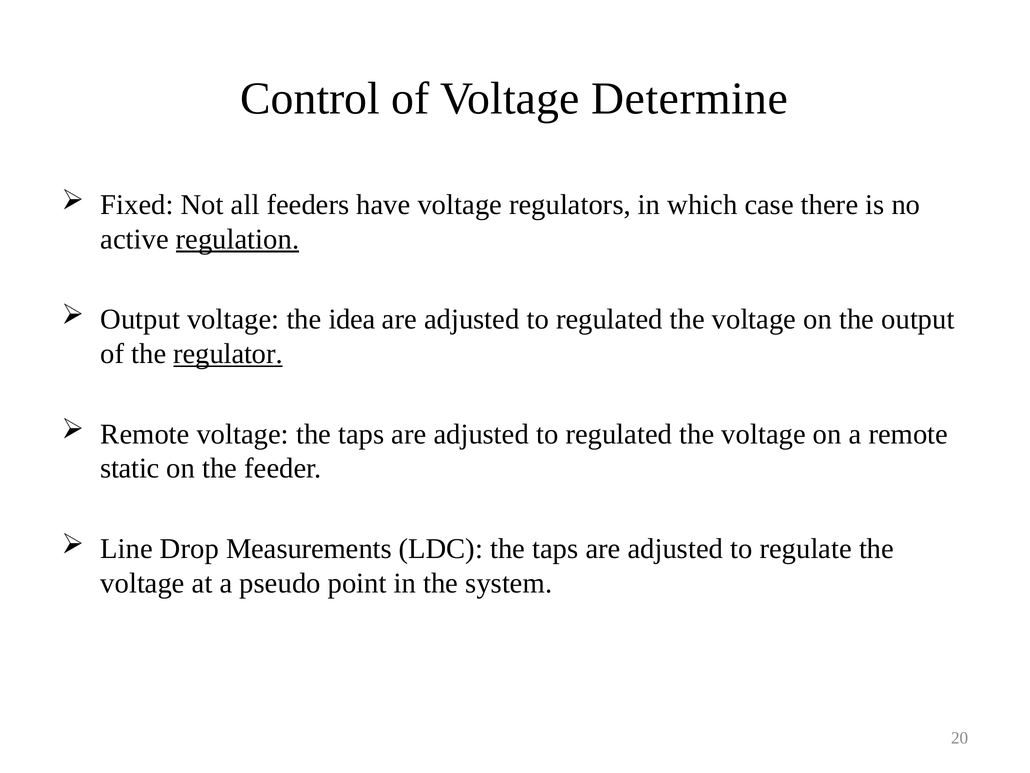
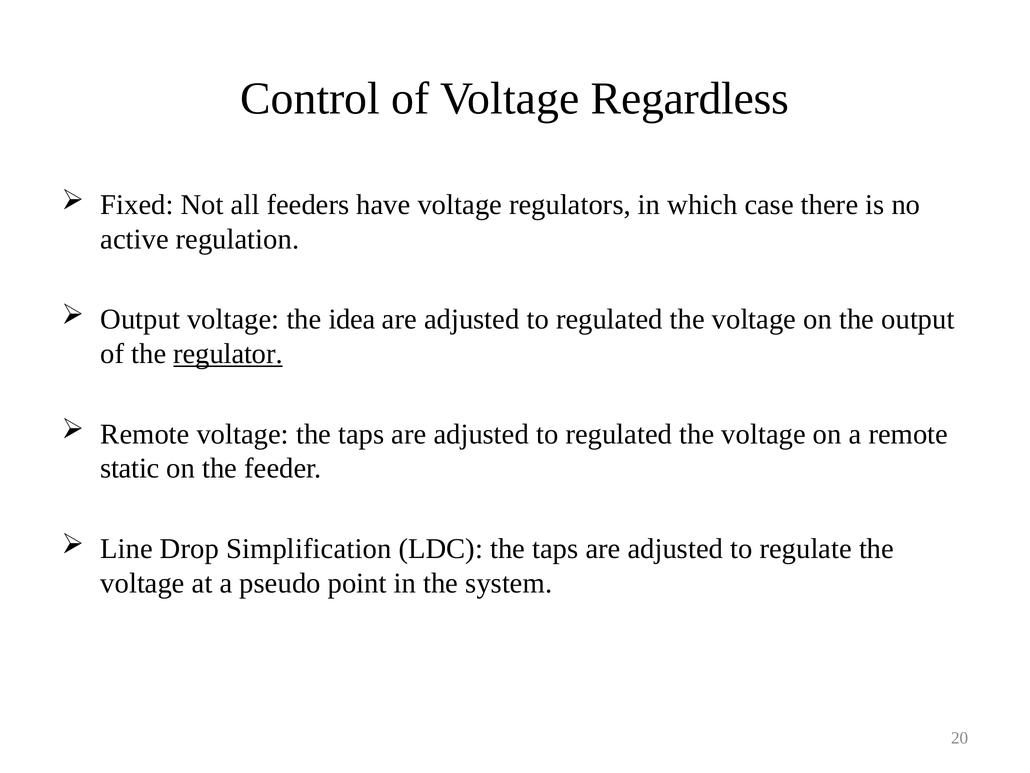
Determine: Determine -> Regardless
regulation underline: present -> none
Measurements: Measurements -> Simplification
